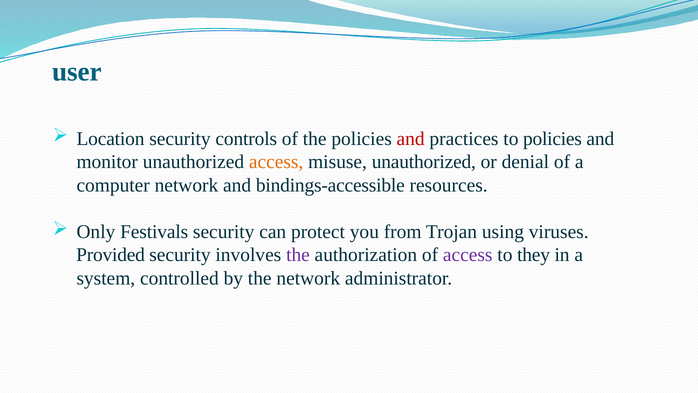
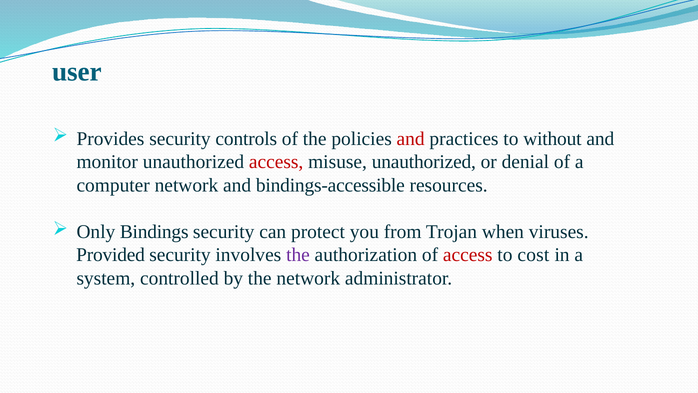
Location: Location -> Provides
to policies: policies -> without
access at (276, 162) colour: orange -> red
Festivals: Festivals -> Bindings
using: using -> when
access at (468, 255) colour: purple -> red
they: they -> cost
